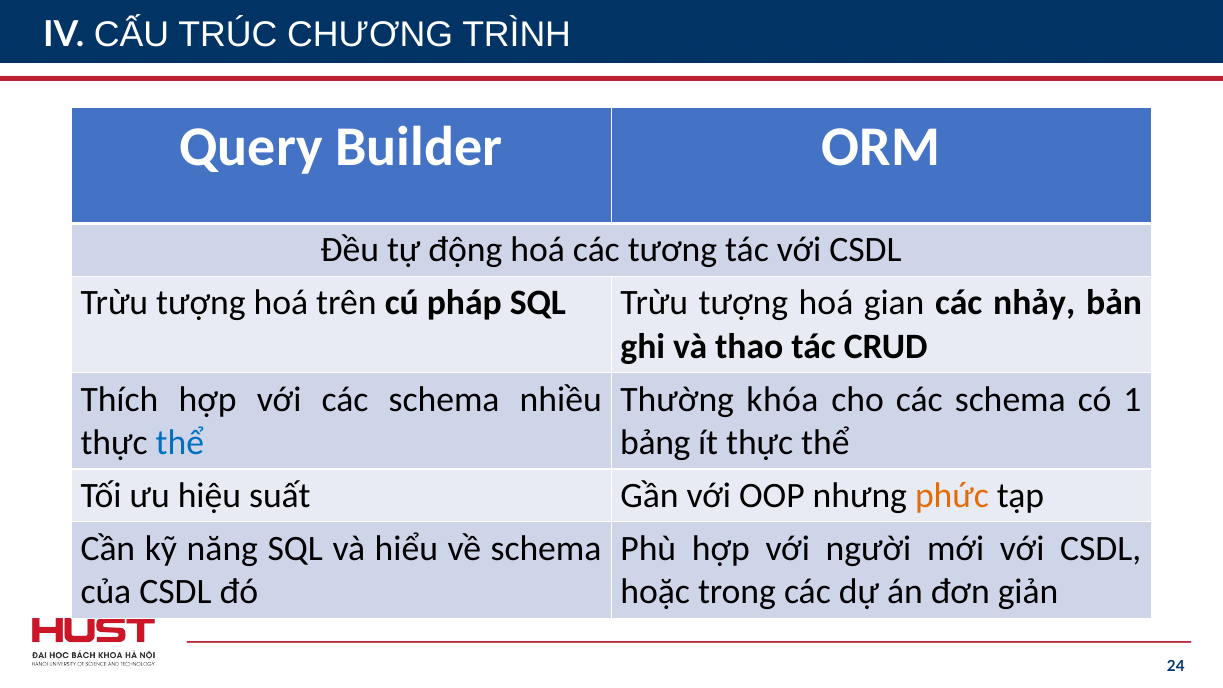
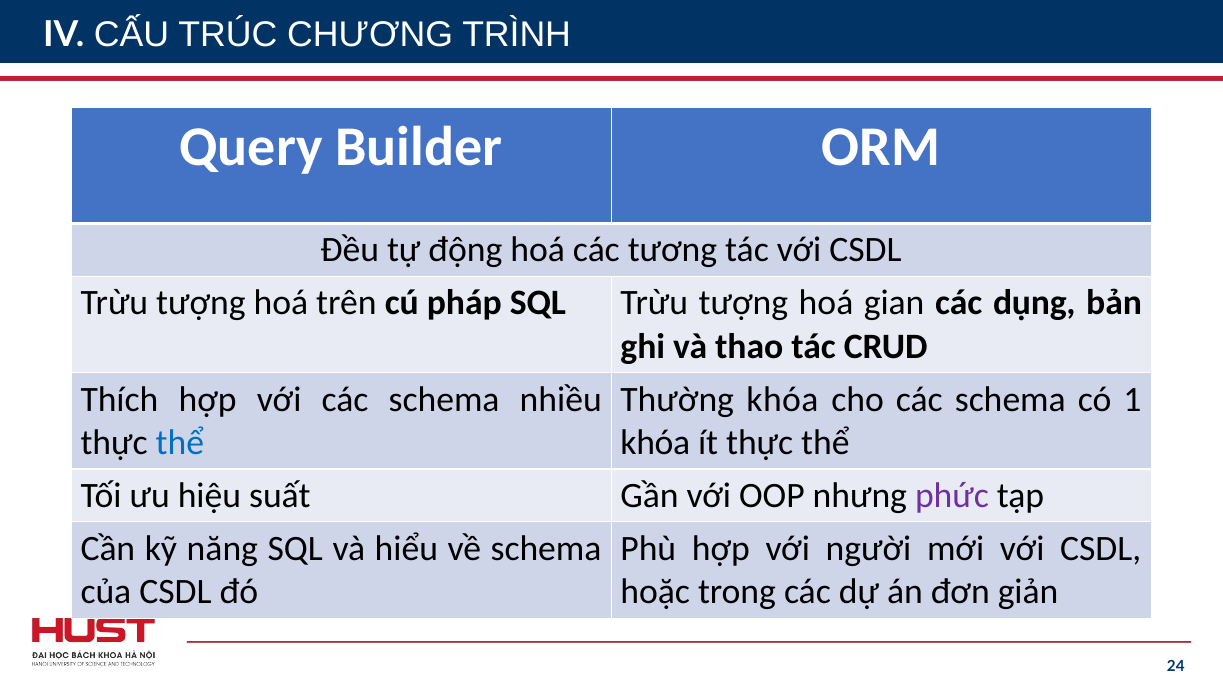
nhảy: nhảy -> dụng
bảng at (655, 443): bảng -> khóa
phức colour: orange -> purple
